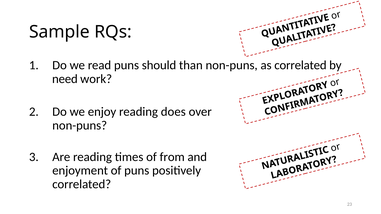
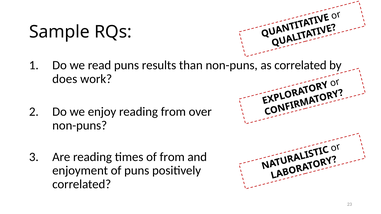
should: should -> results
need: need -> does
reading does: does -> from
